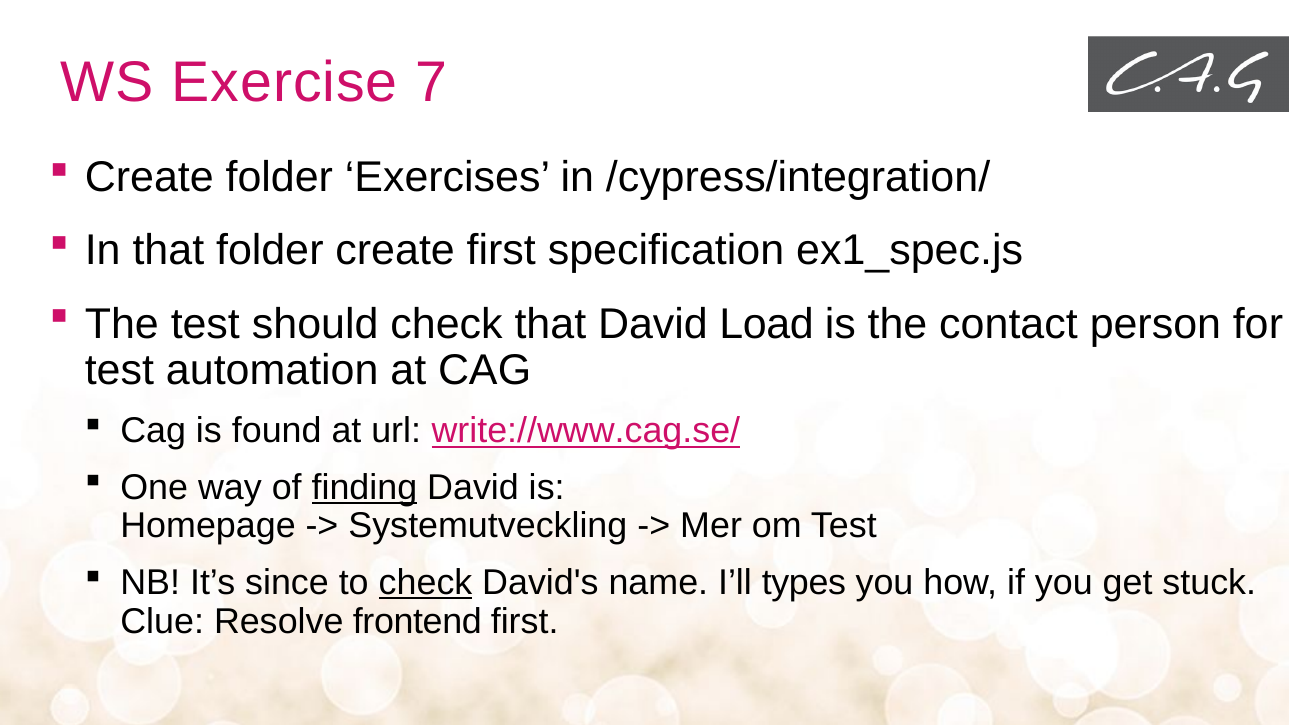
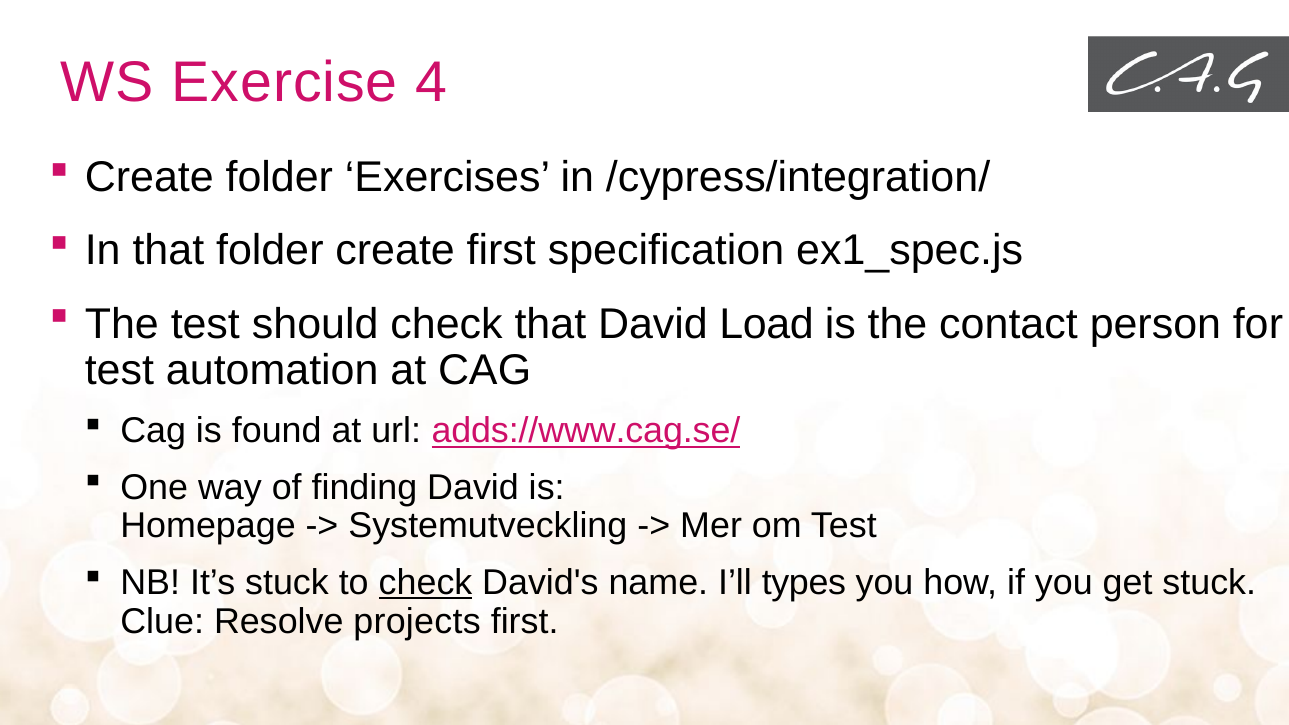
7: 7 -> 4
write://www.cag.se/: write://www.cag.se/ -> adds://www.cag.se/
finding underline: present -> none
It’s since: since -> stuck
frontend: frontend -> projects
